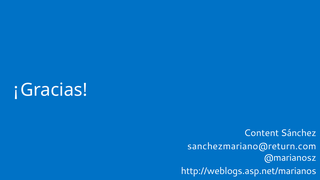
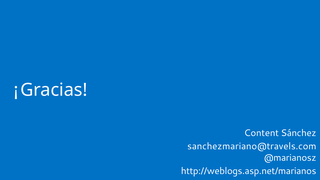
sanchezmariano@return.com: sanchezmariano@return.com -> sanchezmariano@travels.com
